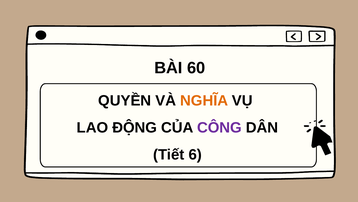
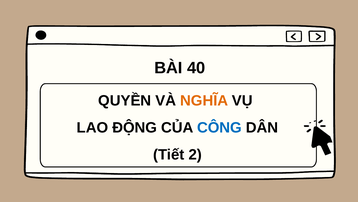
60: 60 -> 40
CÔNG colour: purple -> blue
6: 6 -> 2
